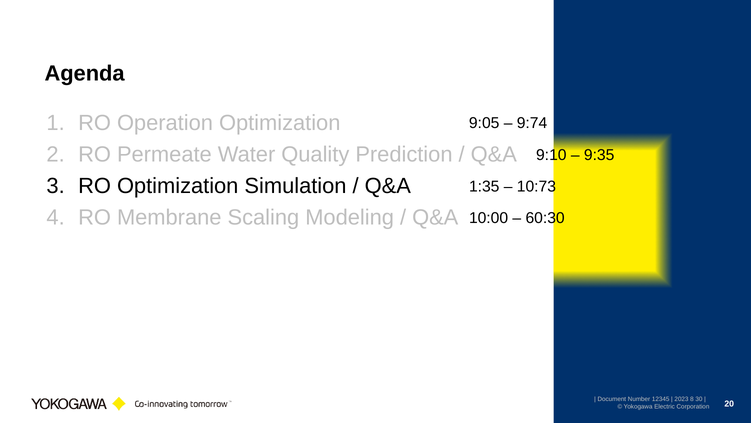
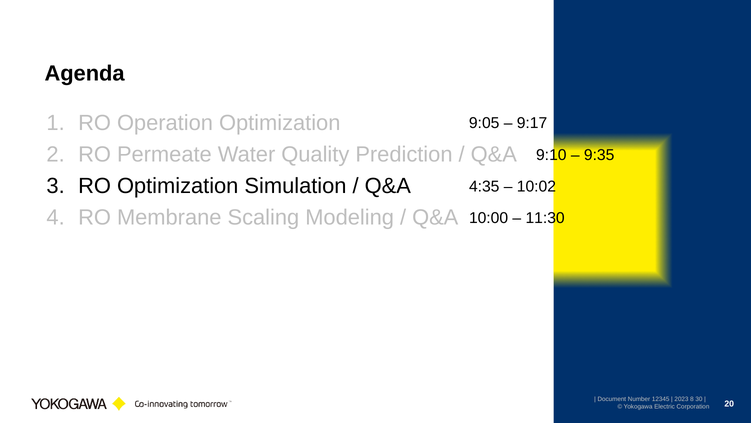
9:74: 9:74 -> 9:17
1:35: 1:35 -> 4:35
10:73: 10:73 -> 10:02
60:30: 60:30 -> 11:30
